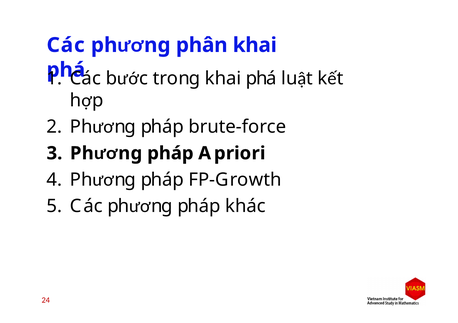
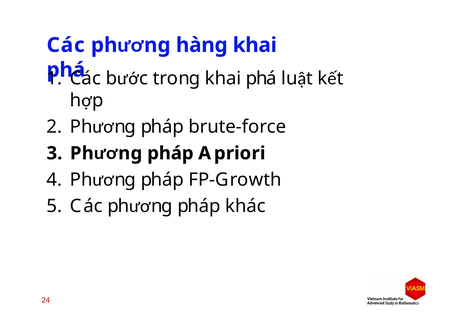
phân: phân -> hàng
